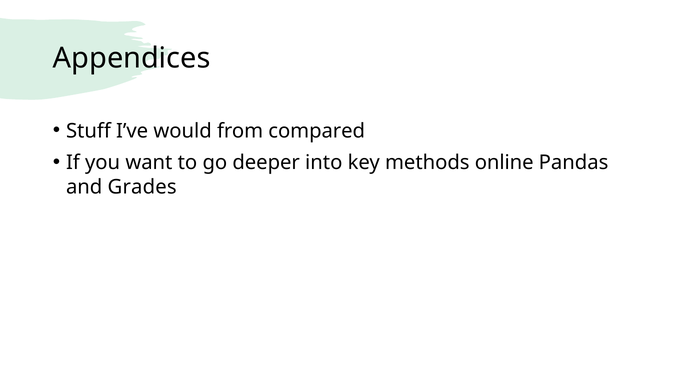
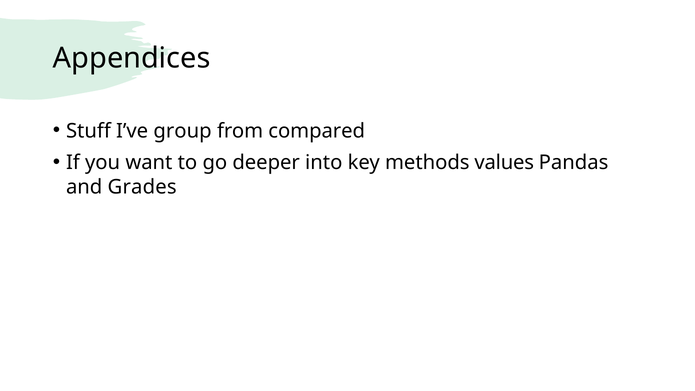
would: would -> group
online: online -> values
